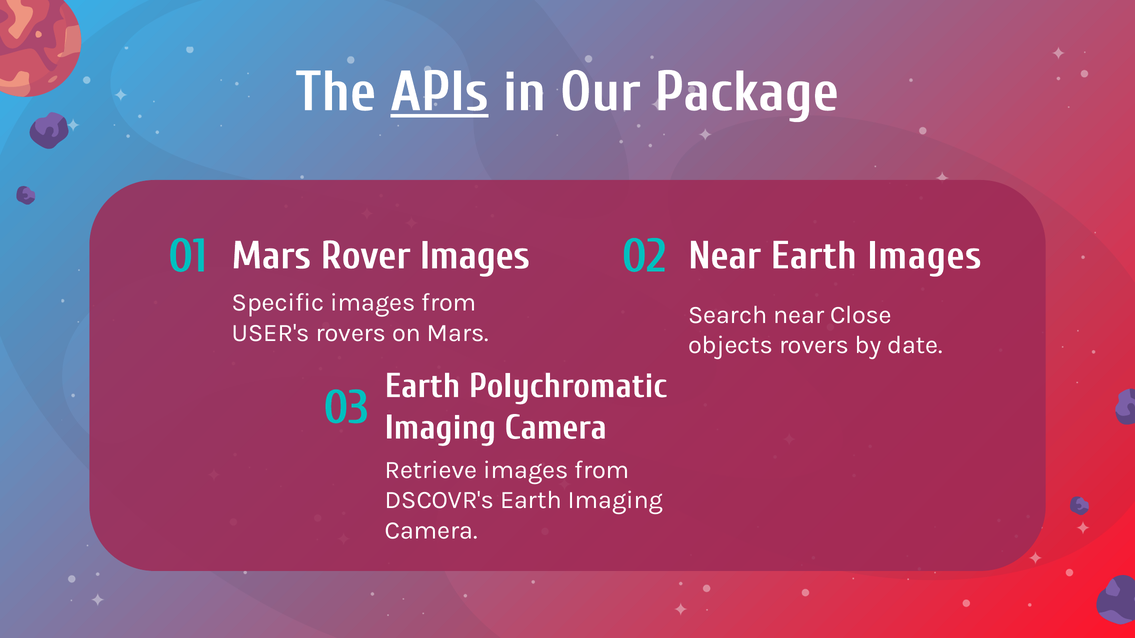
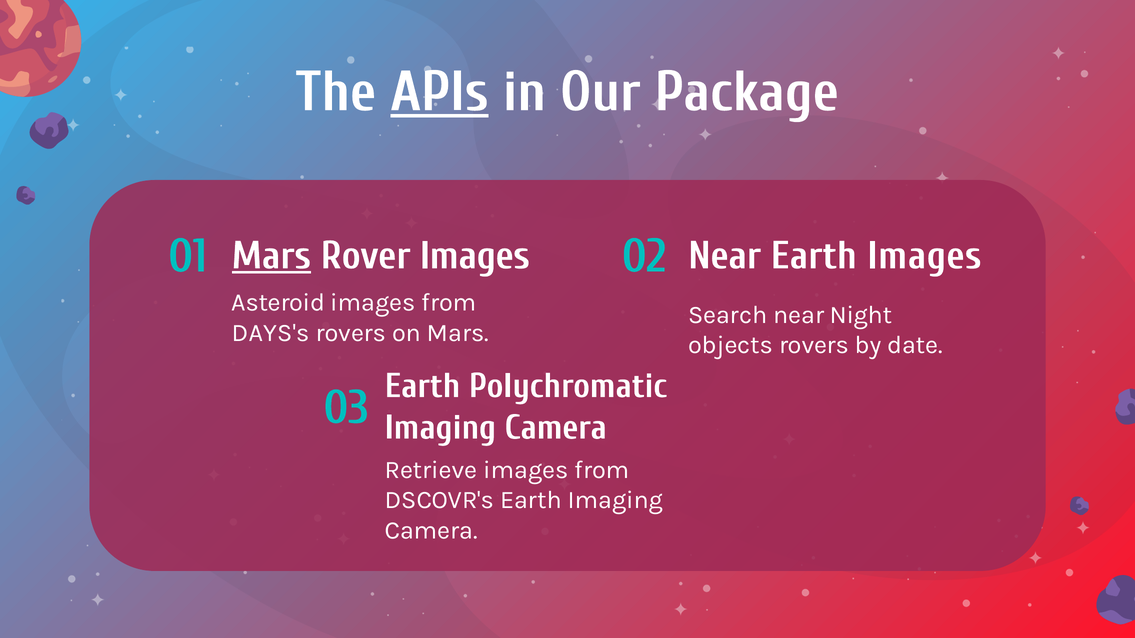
Mars at (271, 256) underline: none -> present
Specific: Specific -> Asteroid
Close: Close -> Night
USER's: USER's -> DAYS's
